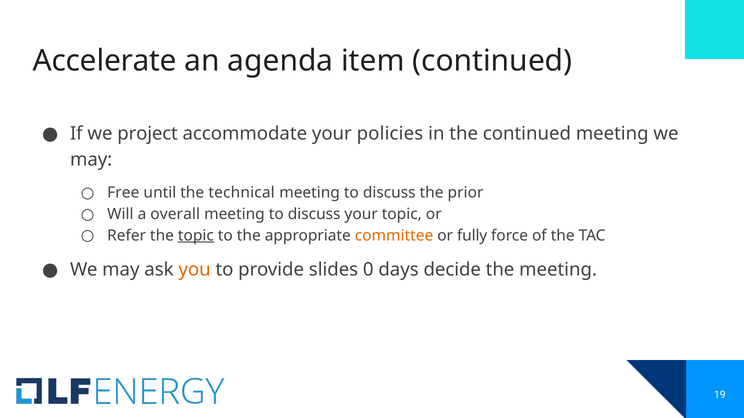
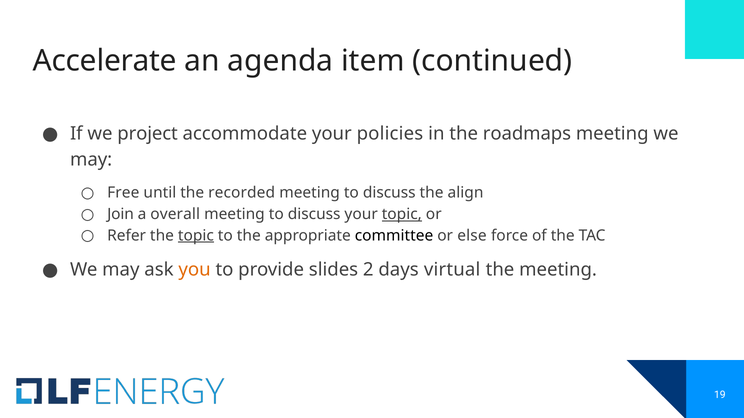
the continued: continued -> roadmaps
technical: technical -> recorded
prior: prior -> align
Will: Will -> Join
topic at (402, 214) underline: none -> present
committee colour: orange -> black
fully: fully -> else
0: 0 -> 2
decide: decide -> virtual
